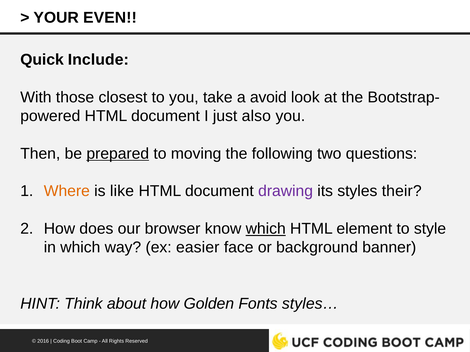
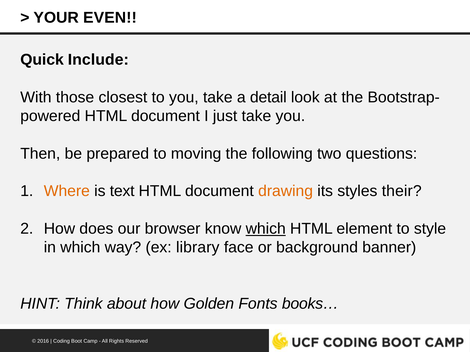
avoid: avoid -> detail
just also: also -> take
prepared underline: present -> none
like: like -> text
drawing colour: purple -> orange
easier: easier -> library
styles…: styles… -> books…
